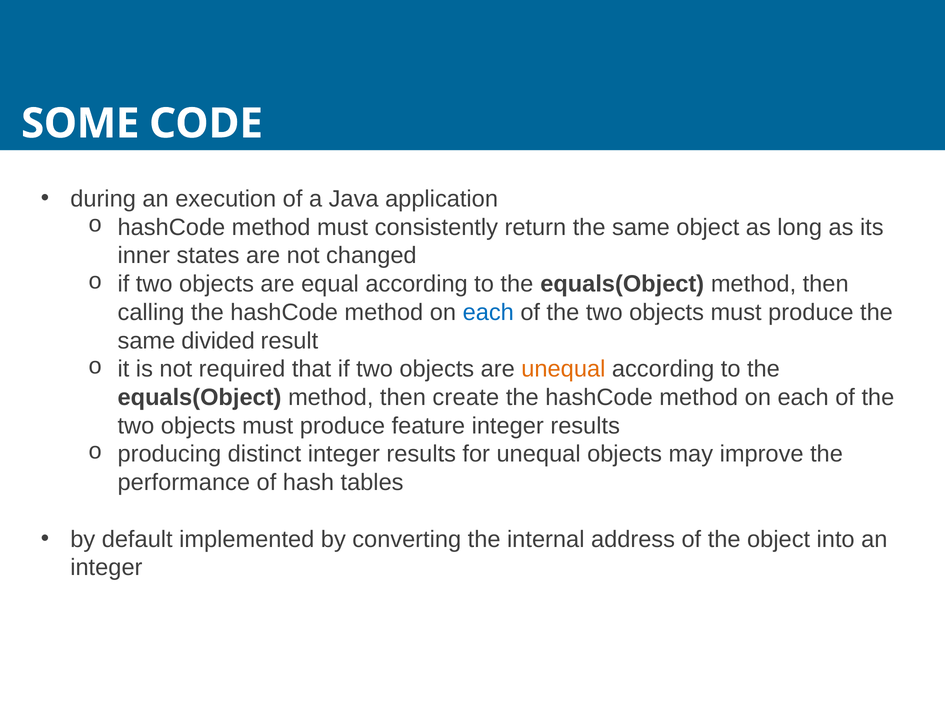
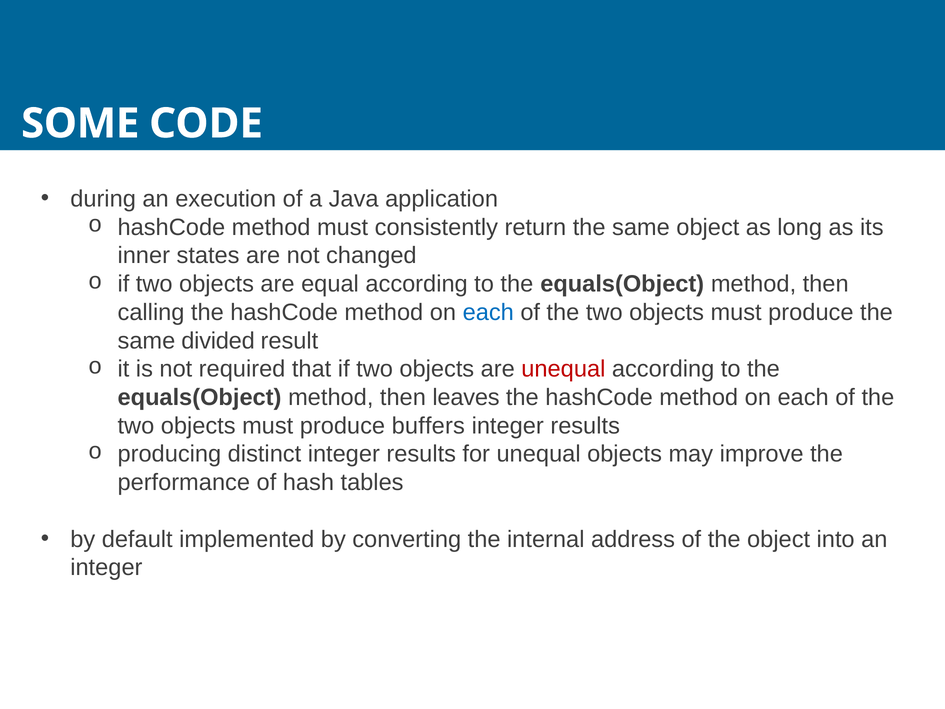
unequal at (563, 369) colour: orange -> red
create: create -> leaves
feature: feature -> buffers
